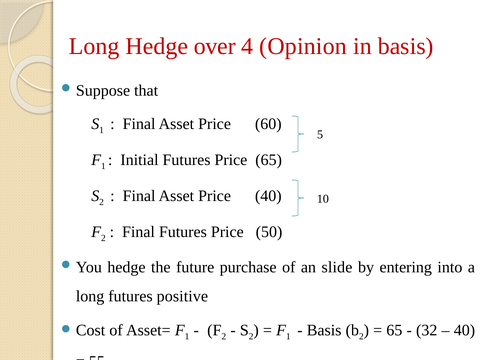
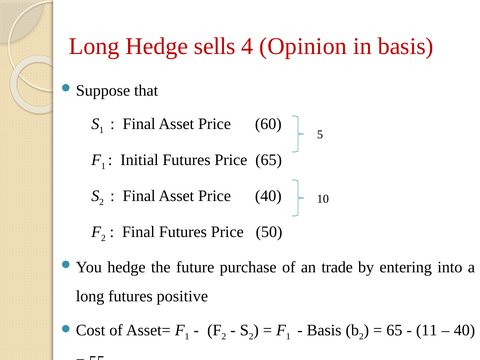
over: over -> sells
slide: slide -> trade
32: 32 -> 11
